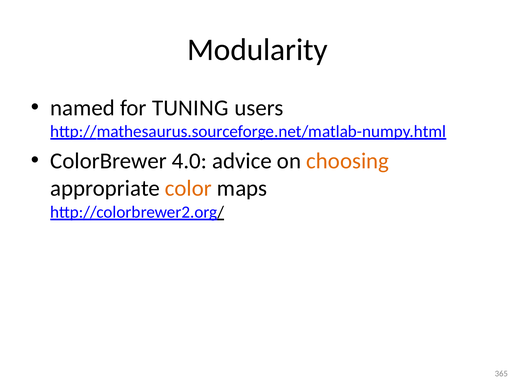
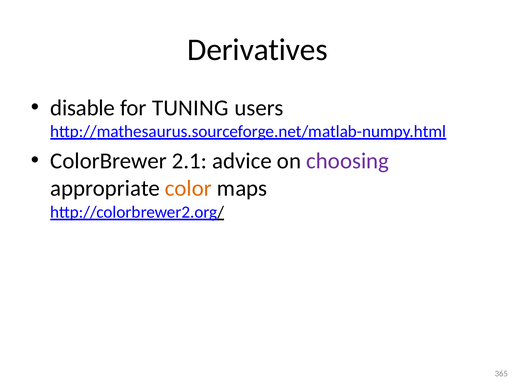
Modularity: Modularity -> Derivatives
named: named -> disable
4.0: 4.0 -> 2.1
choosing colour: orange -> purple
